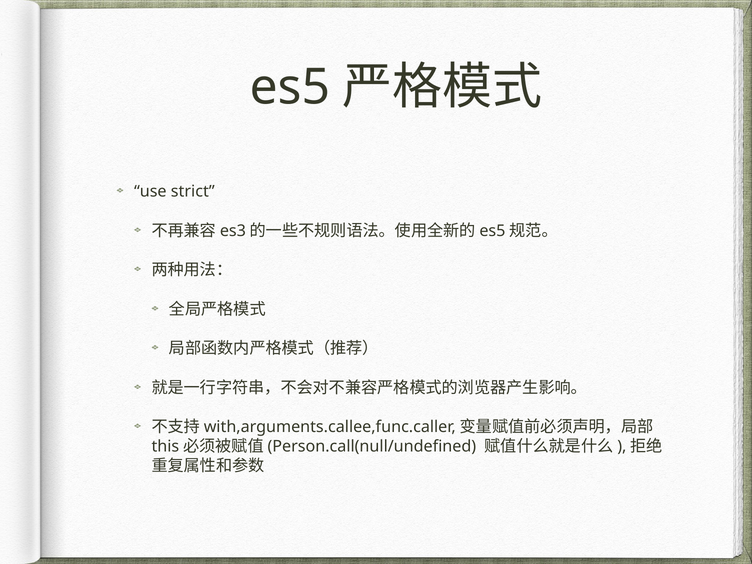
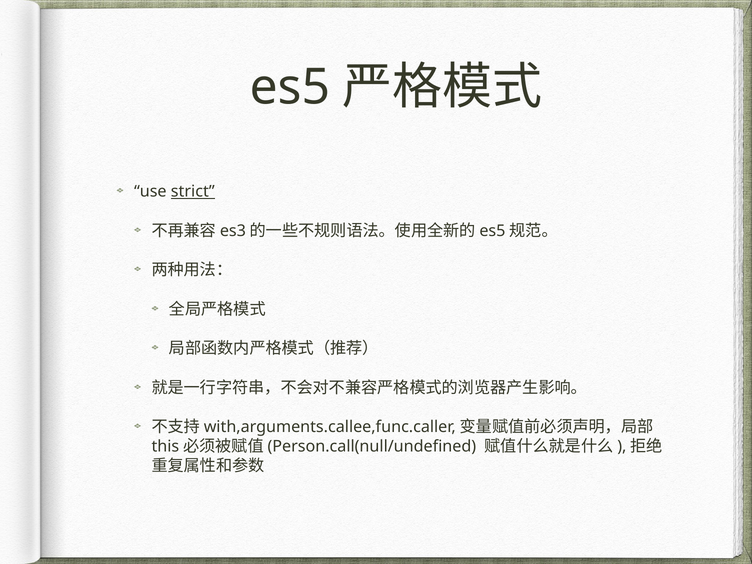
strict underline: none -> present
